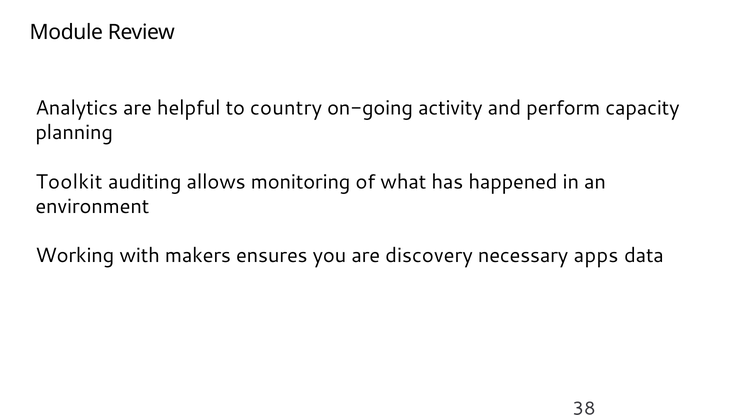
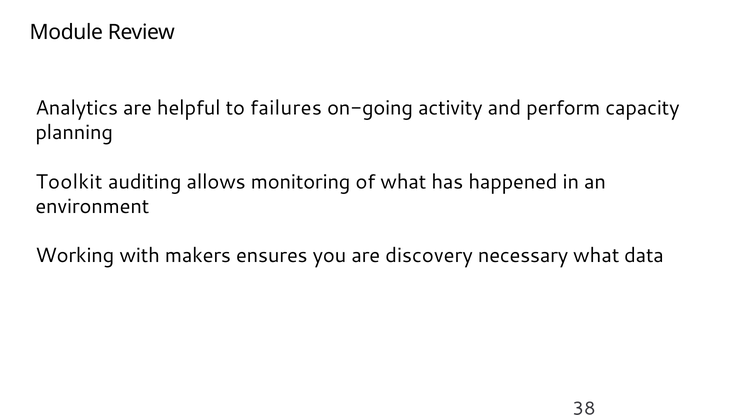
country: country -> failures
necessary apps: apps -> what
